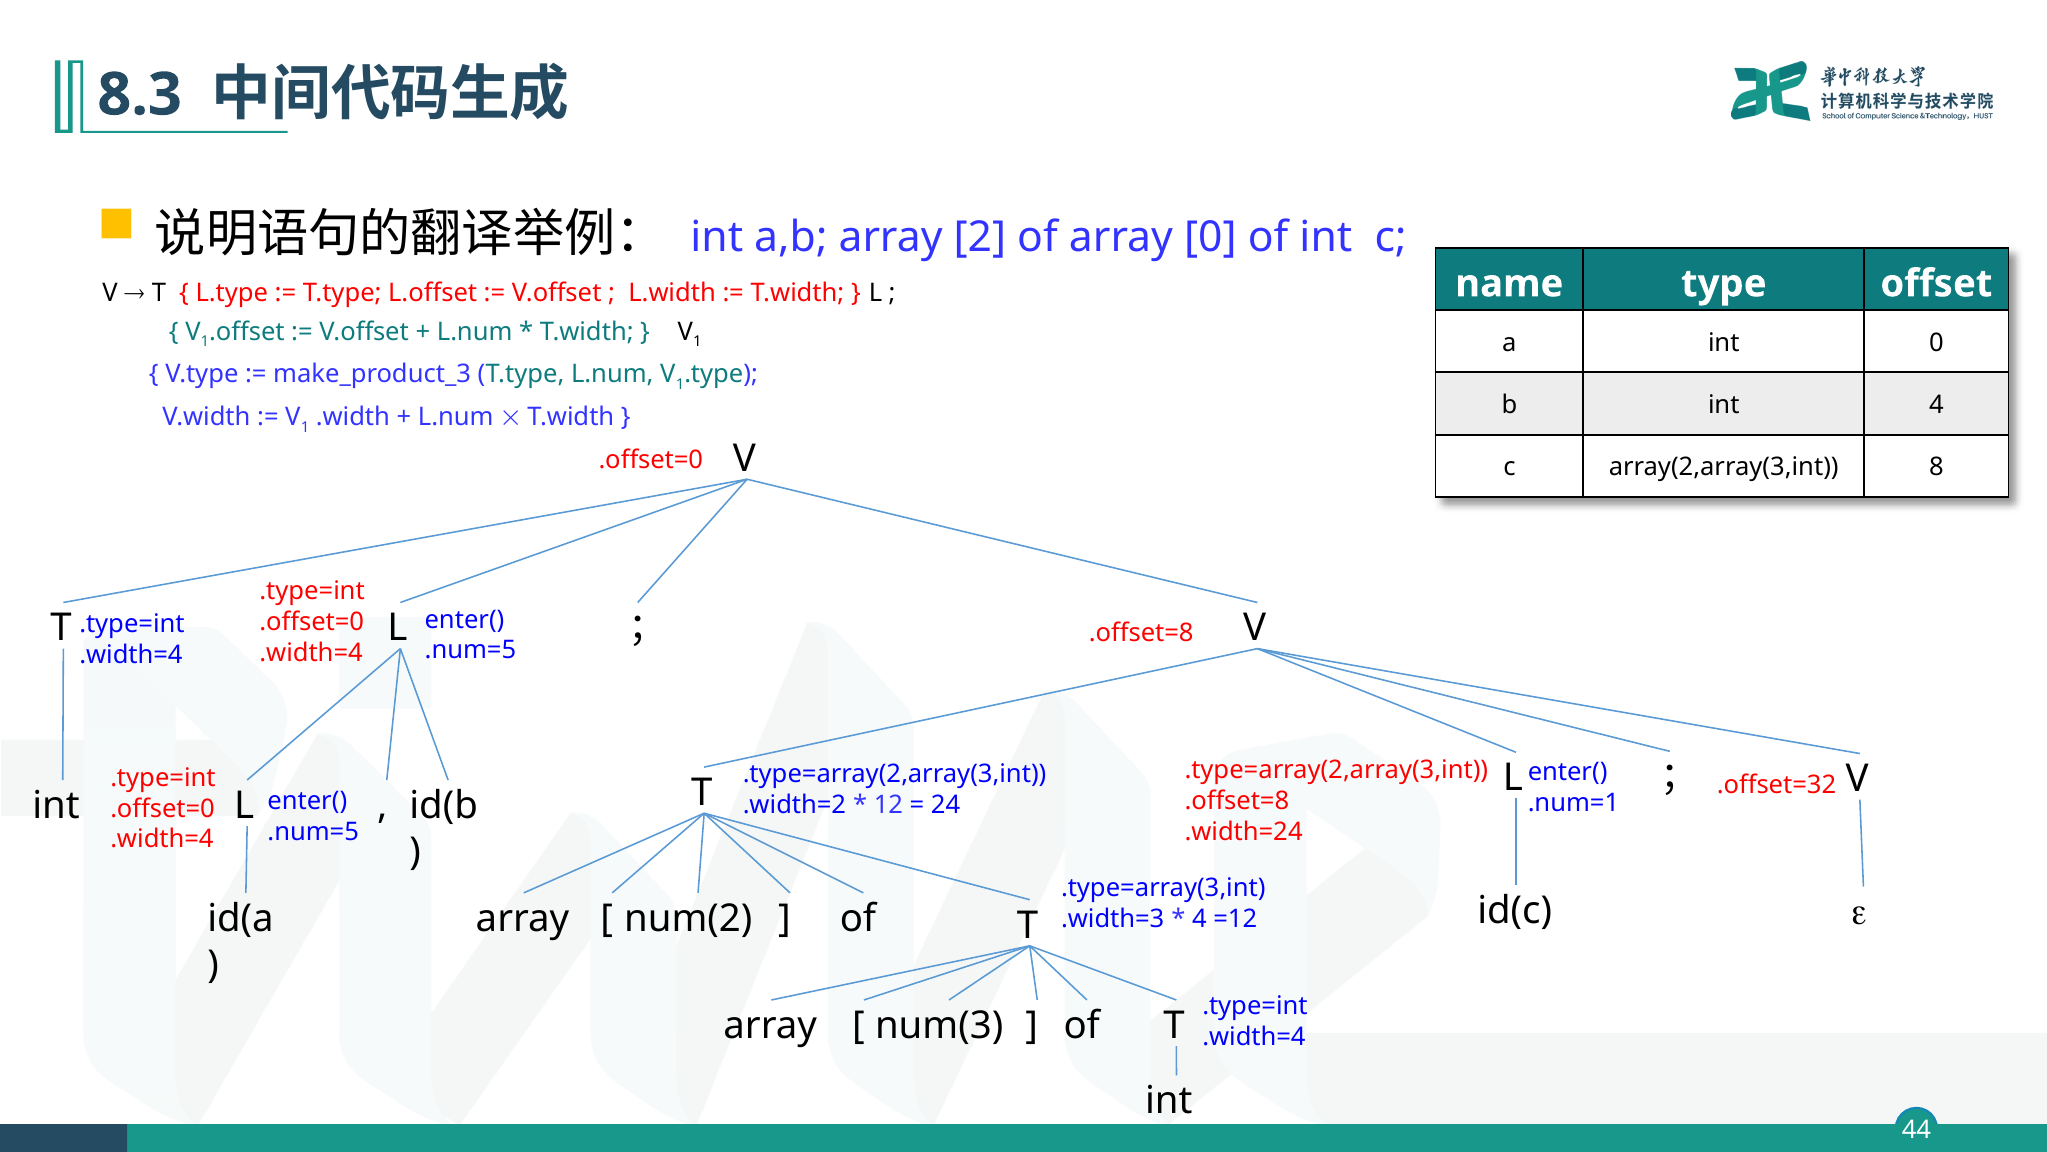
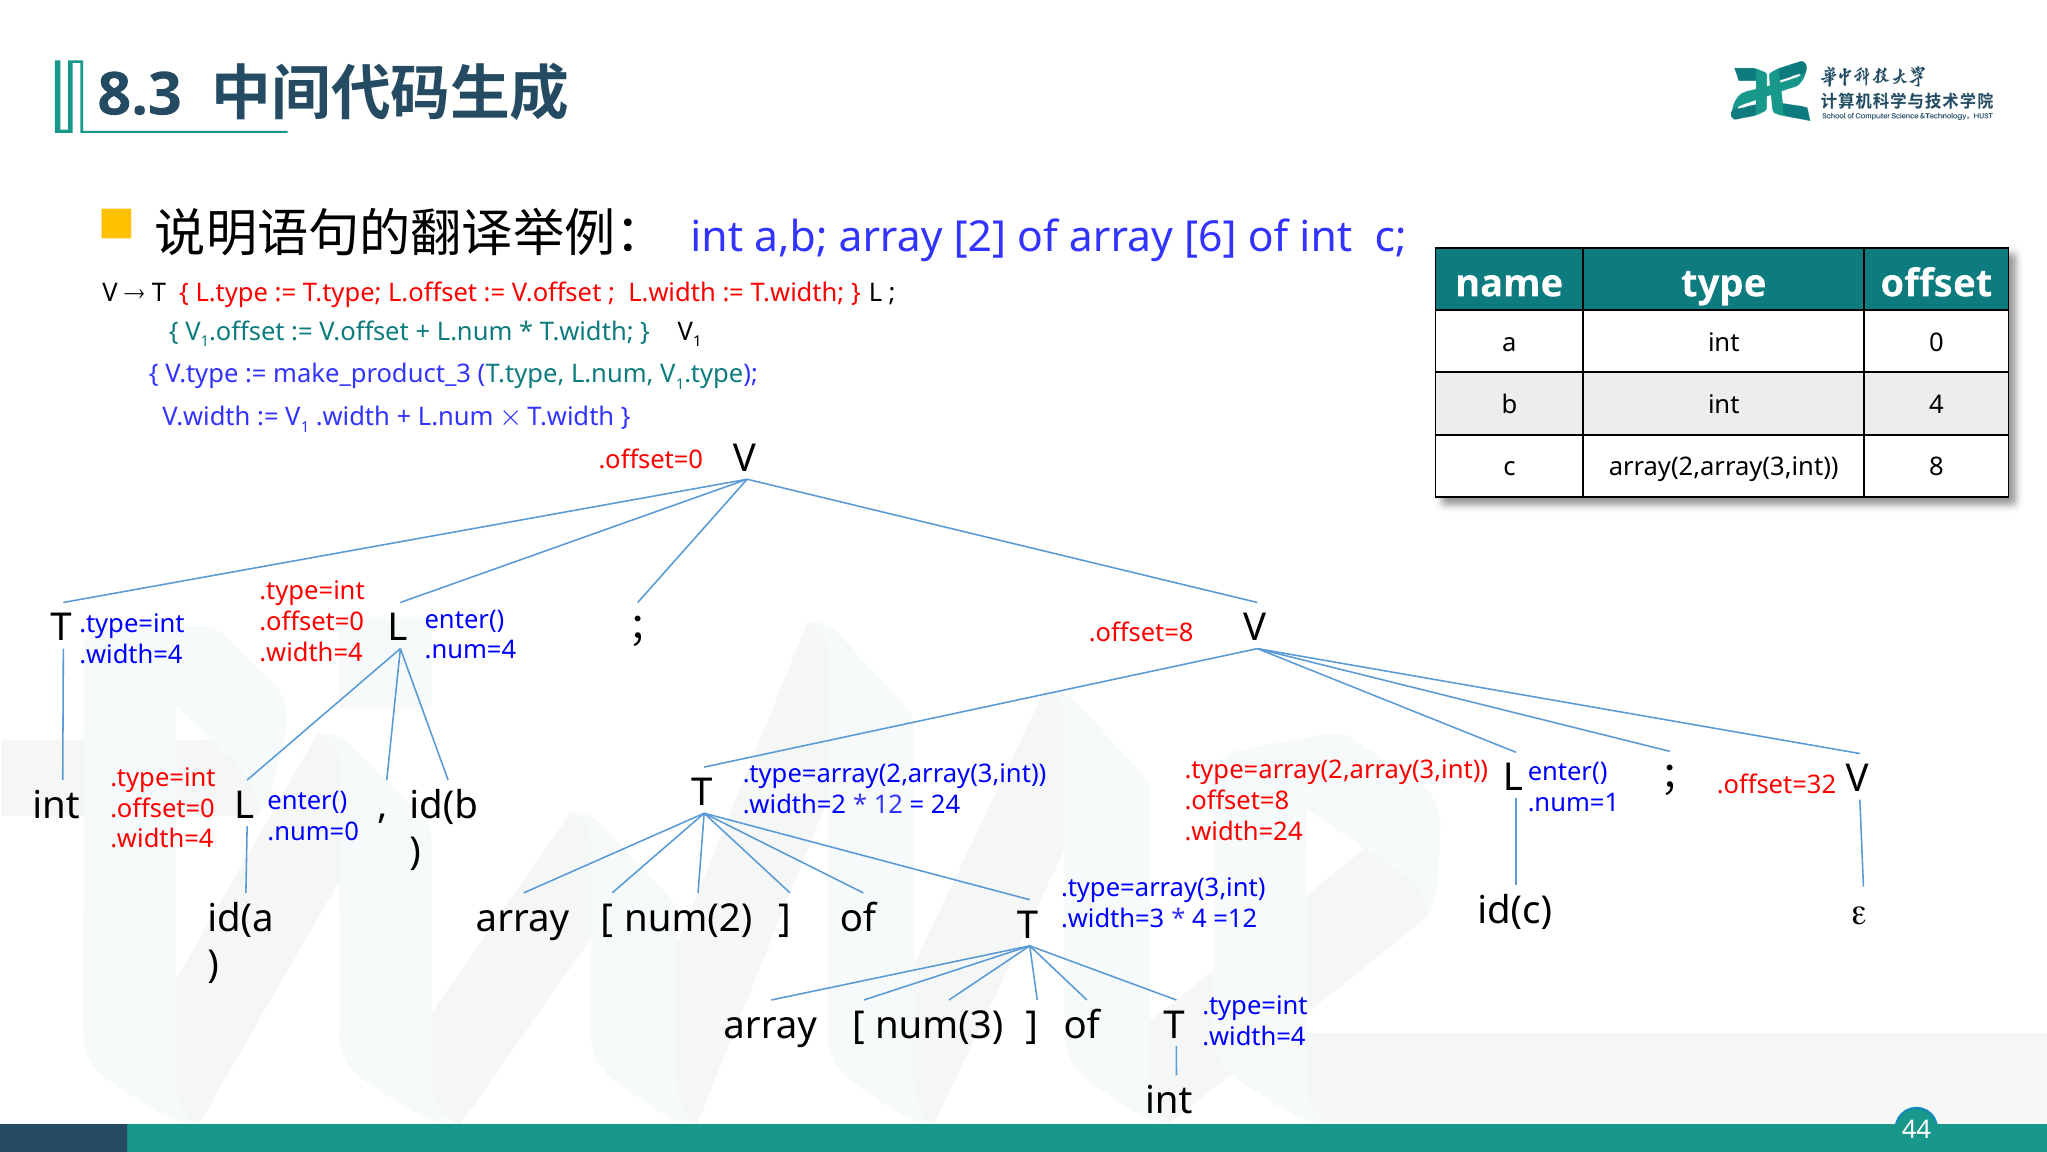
array 0: 0 -> 6
.num=5 at (470, 650): .num=5 -> .num=4
.num=5 at (313, 831): .num=5 -> .num=0
